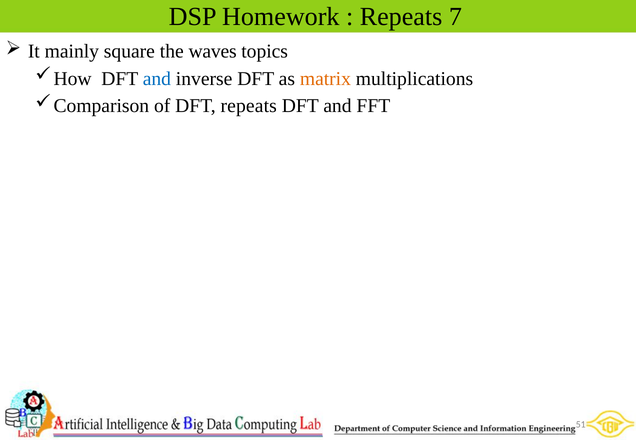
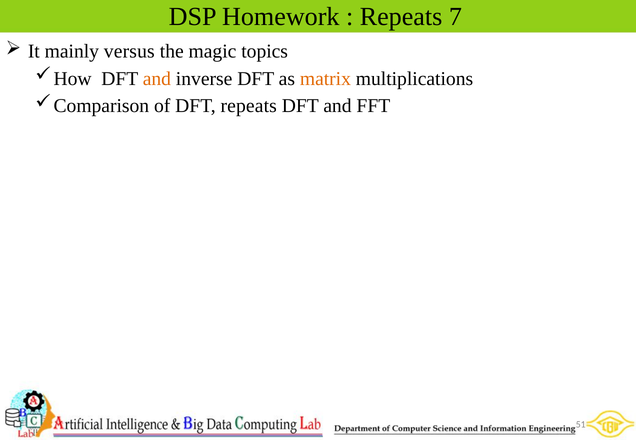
square: square -> versus
waves: waves -> magic
and at (157, 79) colour: blue -> orange
